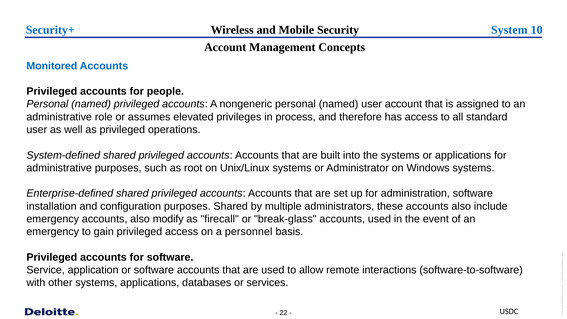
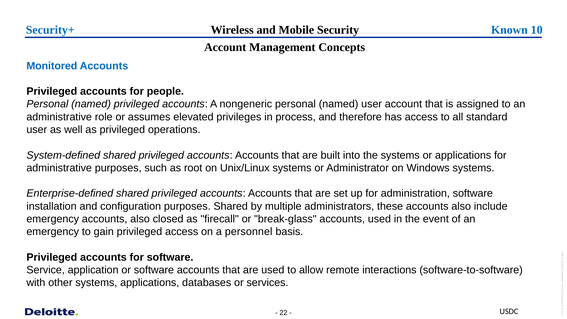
System: System -> Known
modify: modify -> closed
